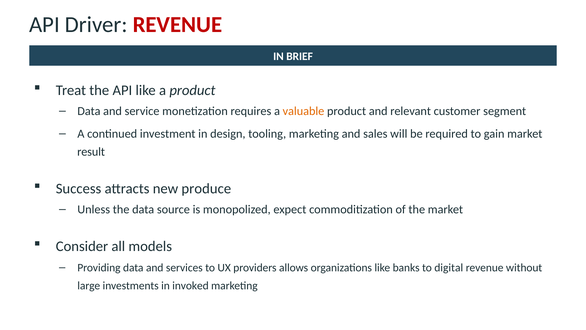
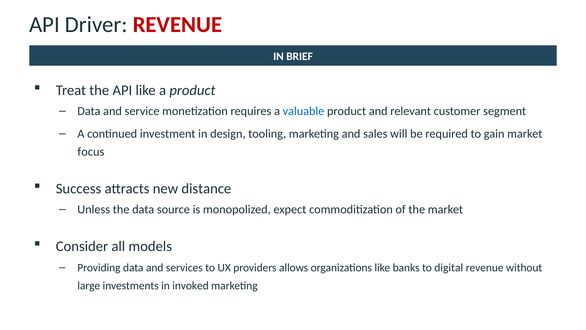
valuable colour: orange -> blue
result: result -> focus
produce: produce -> distance
